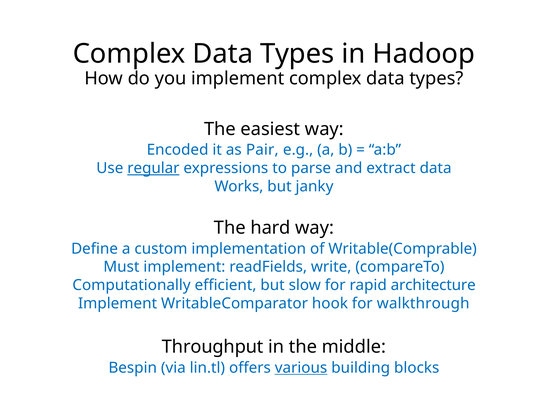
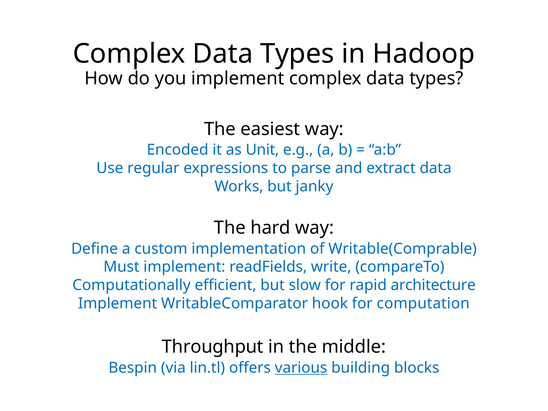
Pair: Pair -> Unit
regular underline: present -> none
walkthrough: walkthrough -> computation
